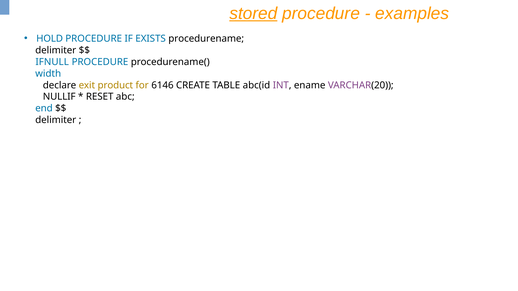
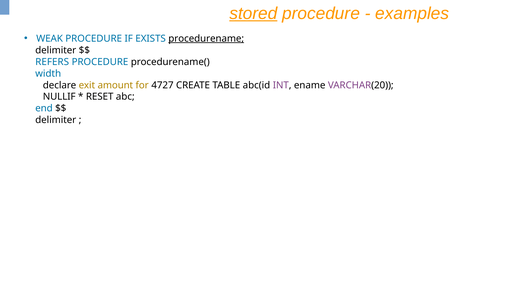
HOLD: HOLD -> WEAK
procedurename underline: none -> present
IFNULL: IFNULL -> REFERS
product: product -> amount
6146: 6146 -> 4727
